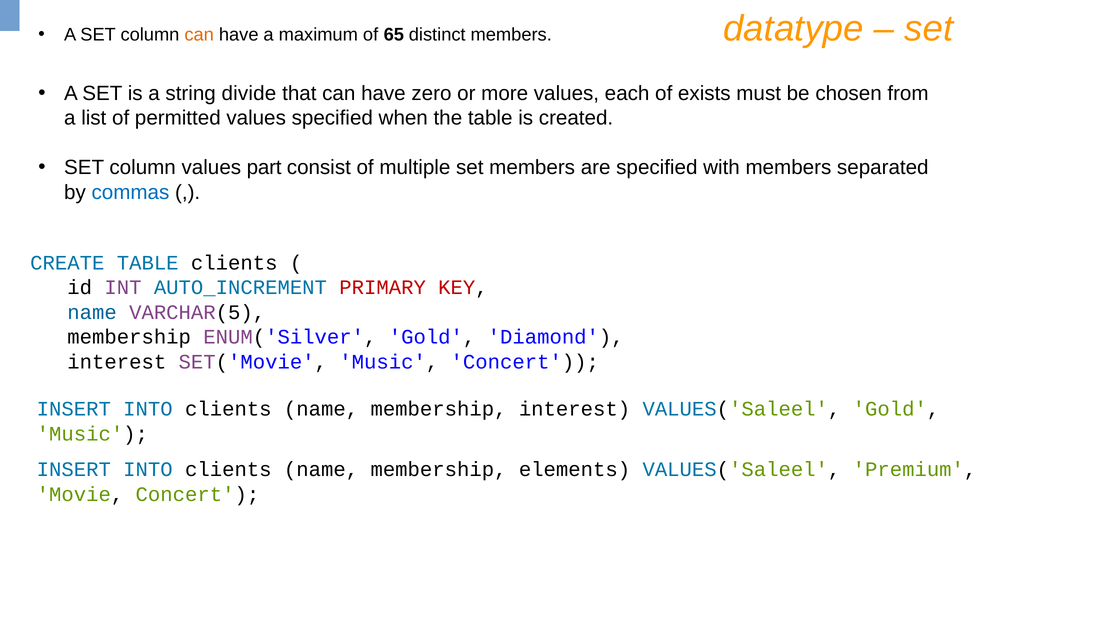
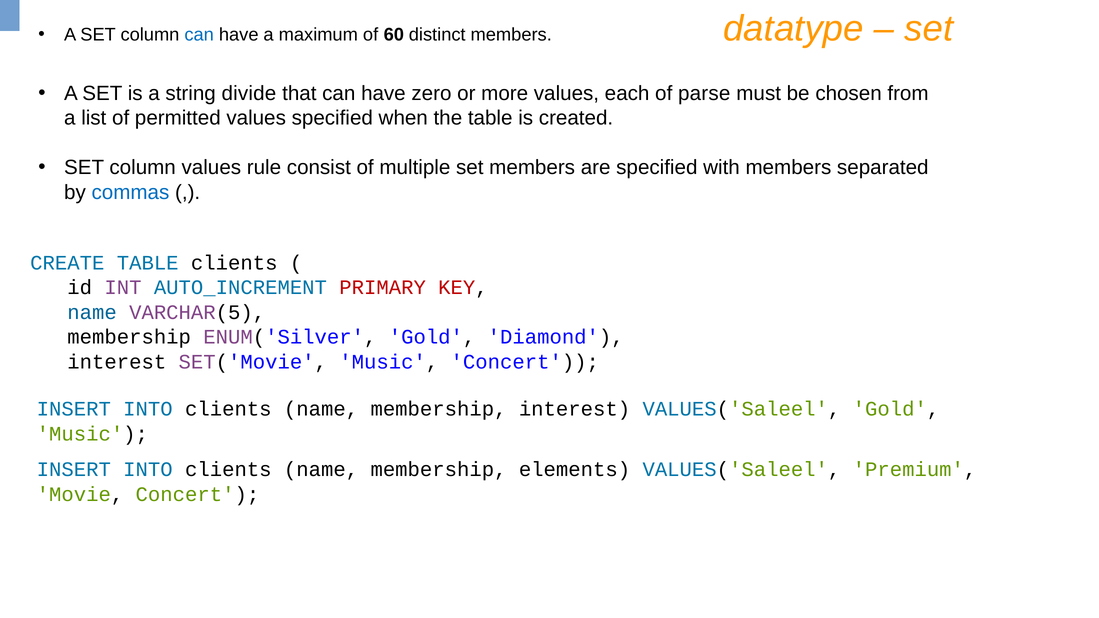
can at (199, 35) colour: orange -> blue
65: 65 -> 60
exists: exists -> parse
part: part -> rule
